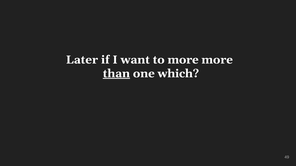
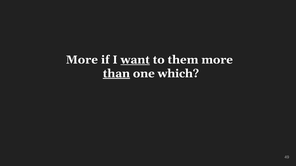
Later at (82, 60): Later -> More
want underline: none -> present
to more: more -> them
